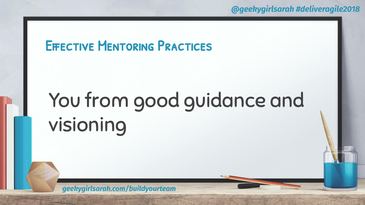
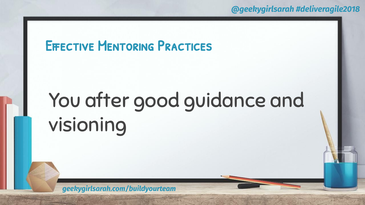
from: from -> after
